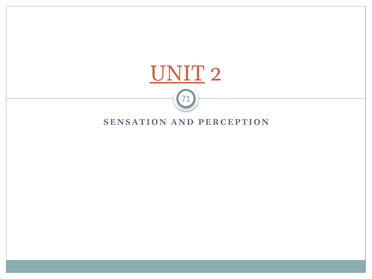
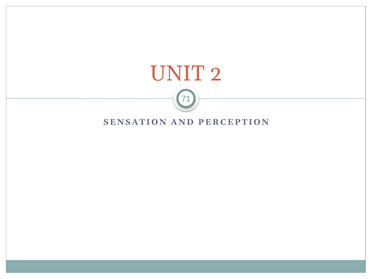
UNIT underline: present -> none
